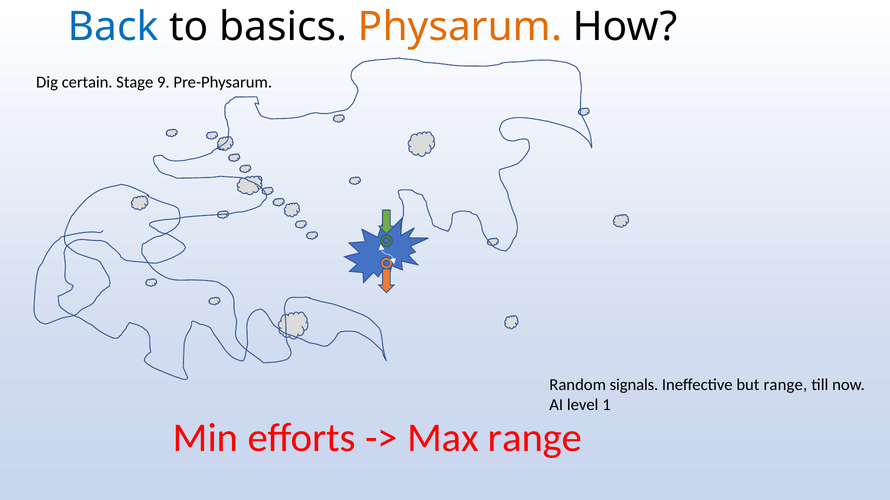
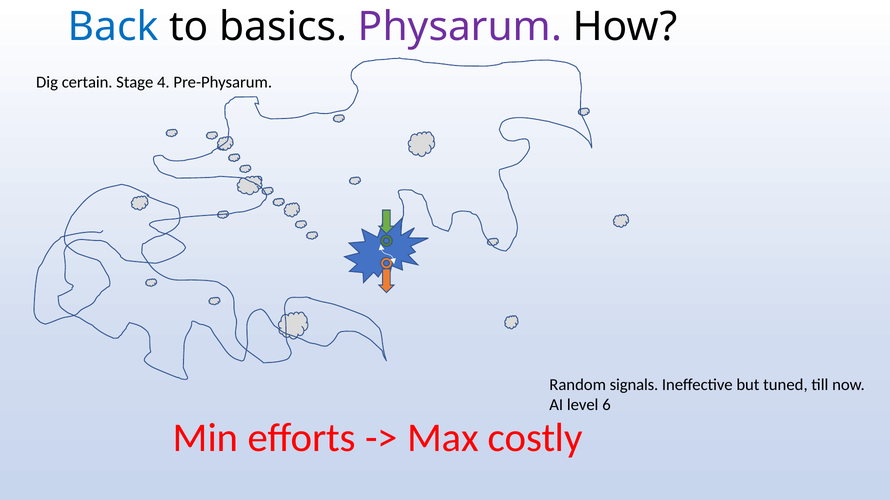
Physarum colour: orange -> purple
9: 9 -> 4
but range: range -> tuned
1: 1 -> 6
Max range: range -> costly
